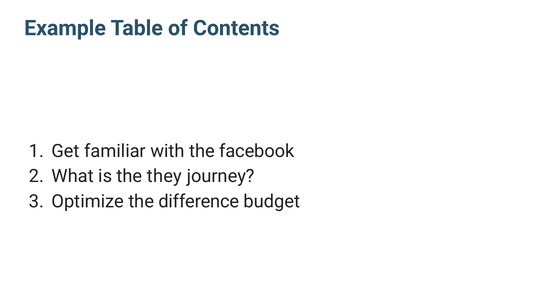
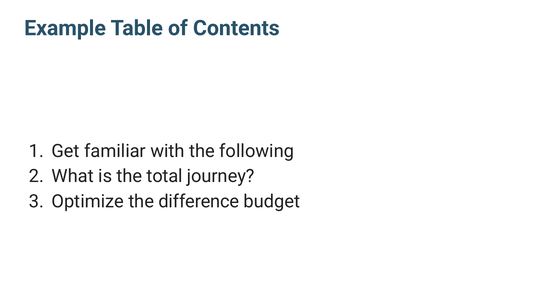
facebook: facebook -> following
they: they -> total
